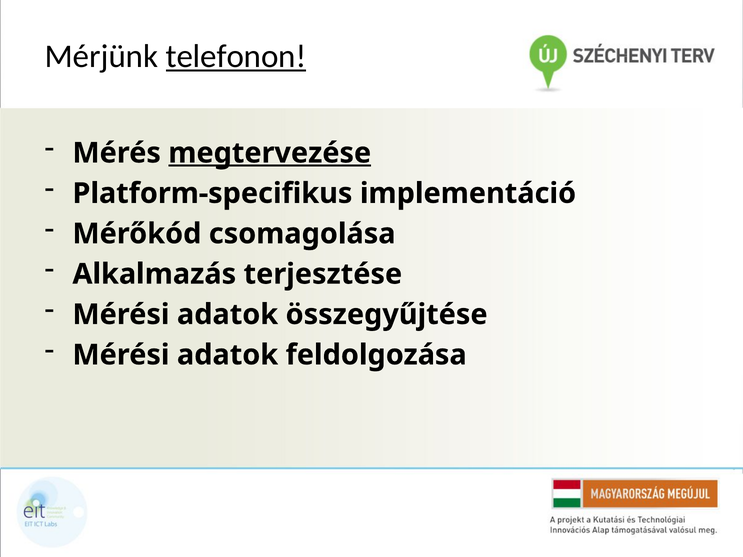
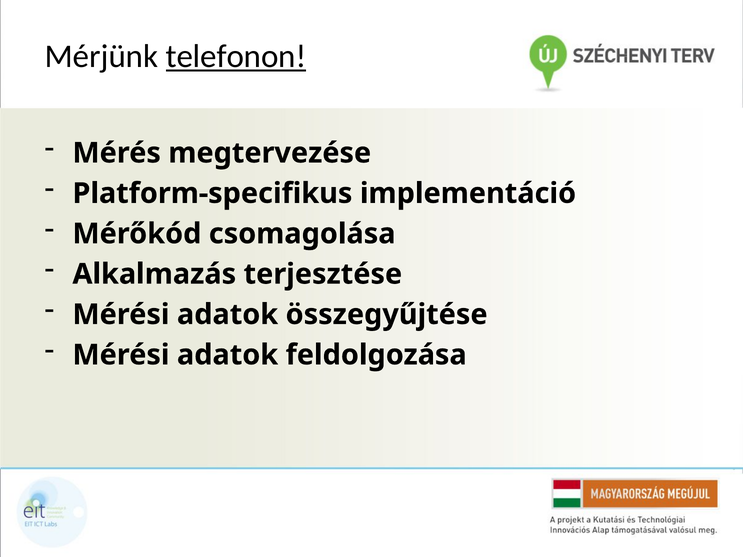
megtervezése underline: present -> none
